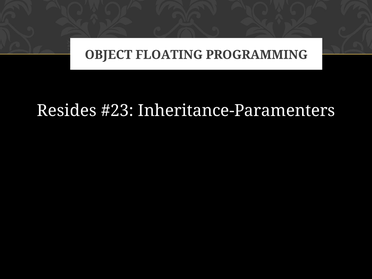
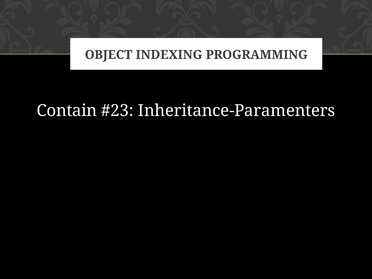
FLOATING: FLOATING -> INDEXING
Resides: Resides -> Contain
